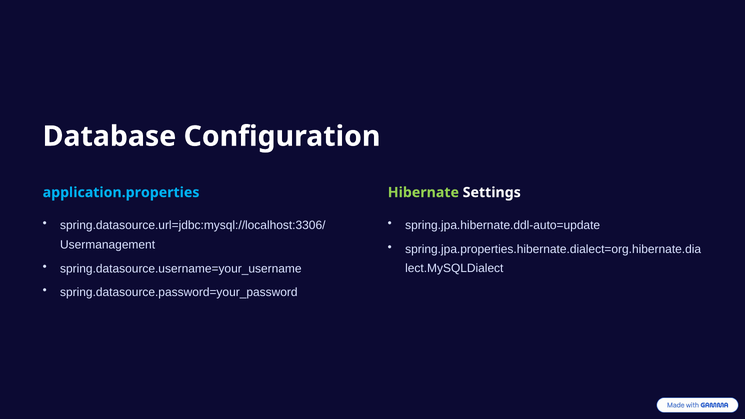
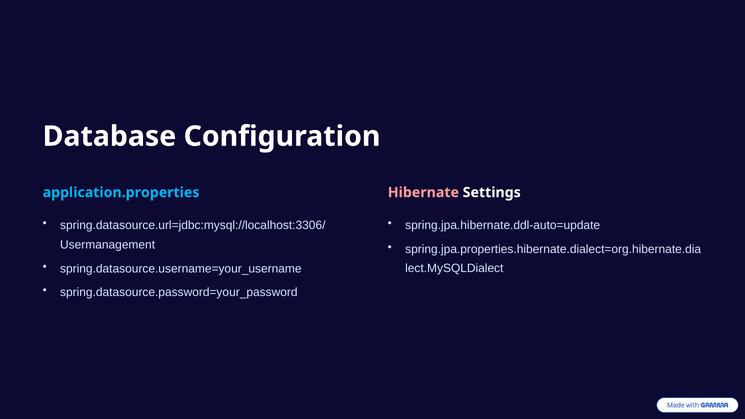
Hibernate colour: light green -> pink
